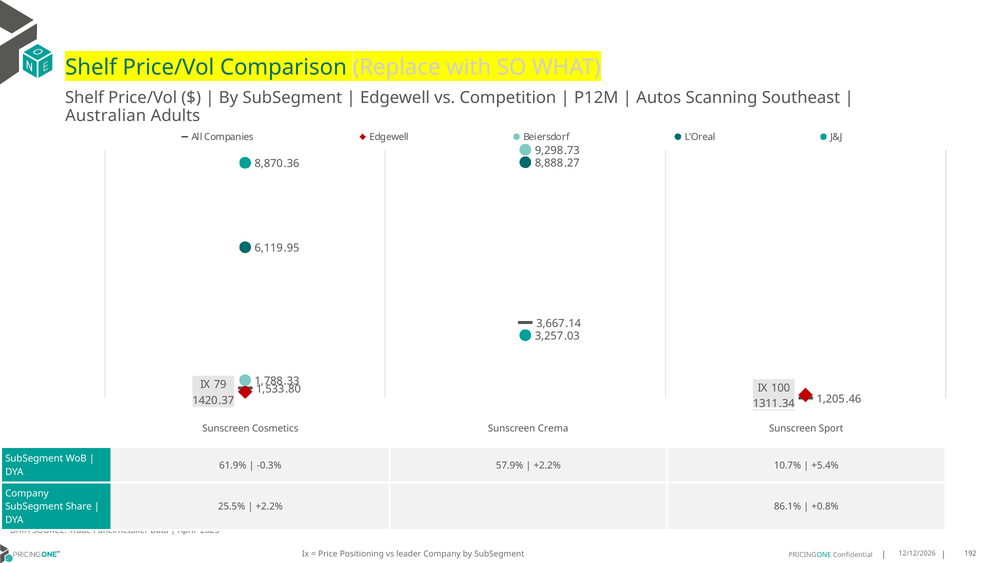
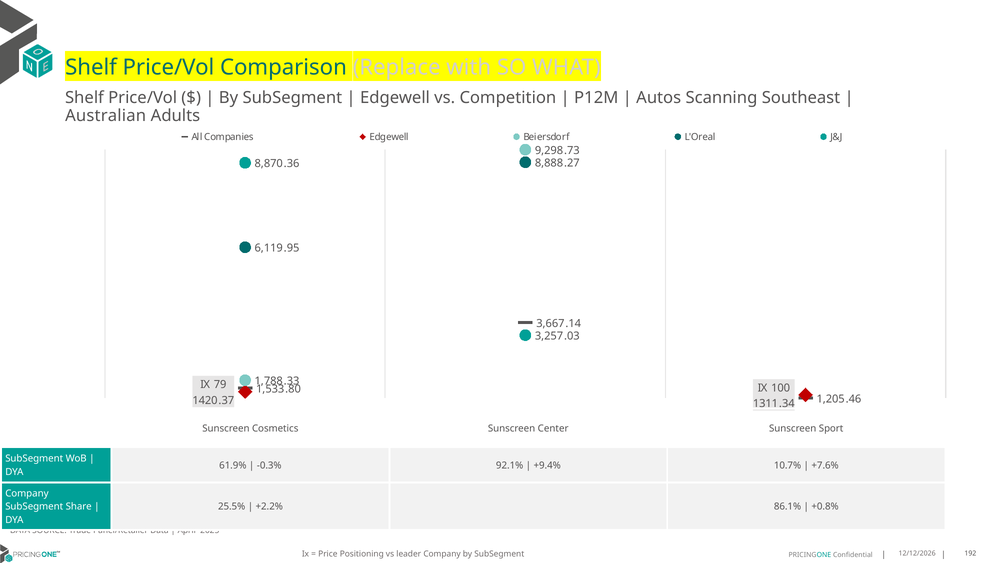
Crema: Crema -> Center
57.9%: 57.9% -> 92.1%
+2.2% at (547, 465): +2.2% -> +9.4%
+5.4%: +5.4% -> +7.6%
